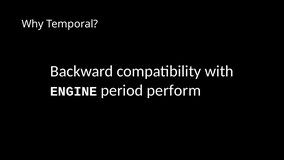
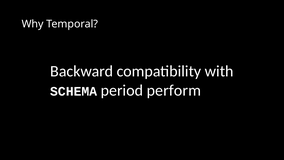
ENGINE: ENGINE -> SCHEMA
